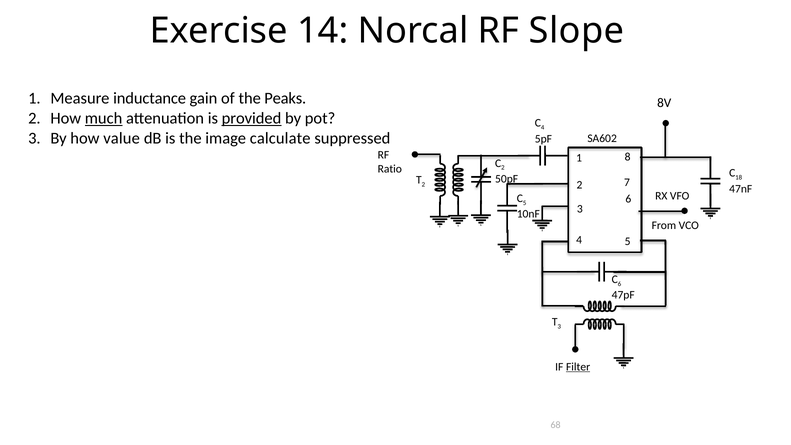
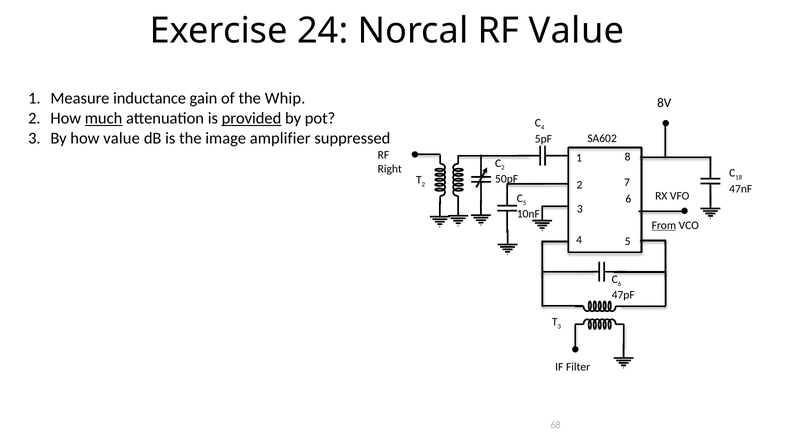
14: 14 -> 24
RF Slope: Slope -> Value
Peaks: Peaks -> Whip
calculate: calculate -> amplifier
Ratio: Ratio -> Right
From underline: none -> present
Filter underline: present -> none
